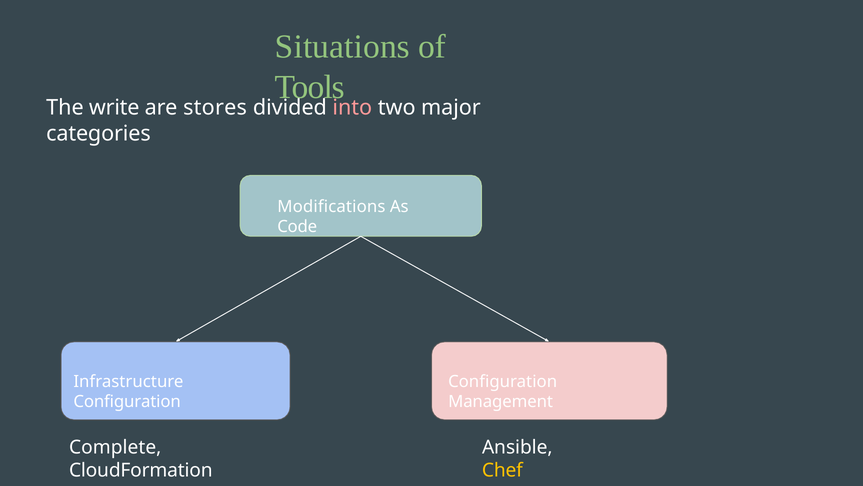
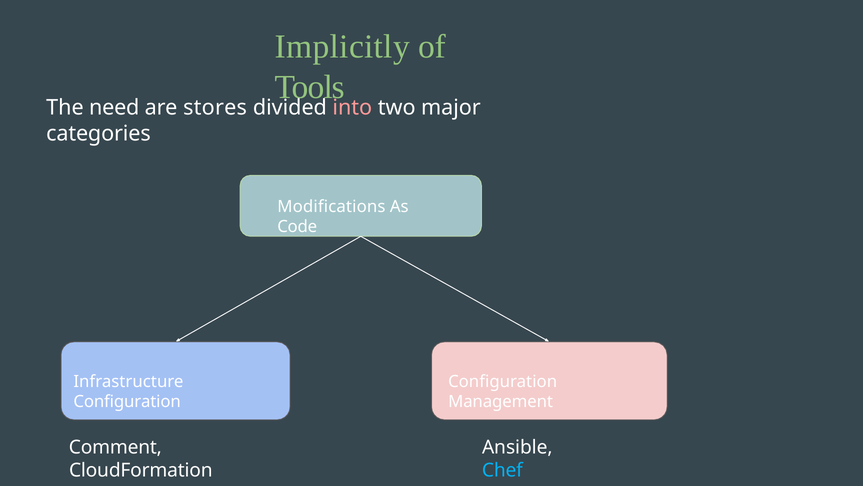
Situations: Situations -> Implicitly
write: write -> need
Complete: Complete -> Comment
Chef colour: yellow -> light blue
